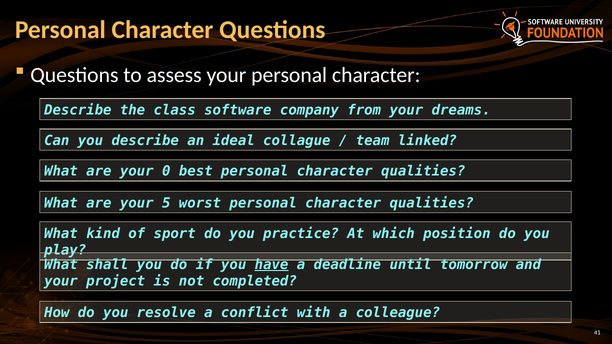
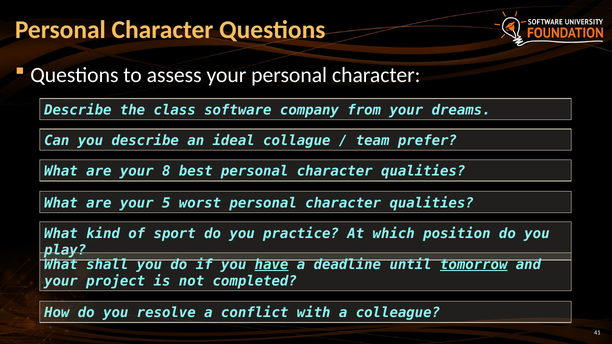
linked: linked -> prefer
0: 0 -> 8
tomorrow underline: none -> present
